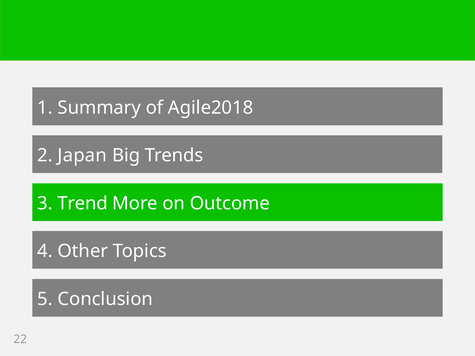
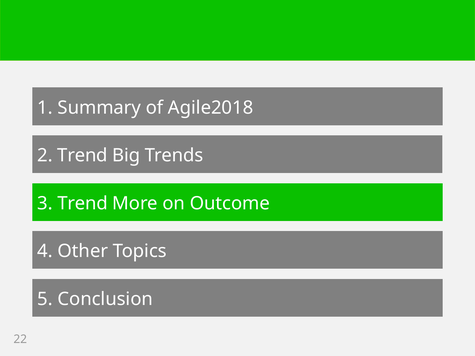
2 Japan: Japan -> Trend
